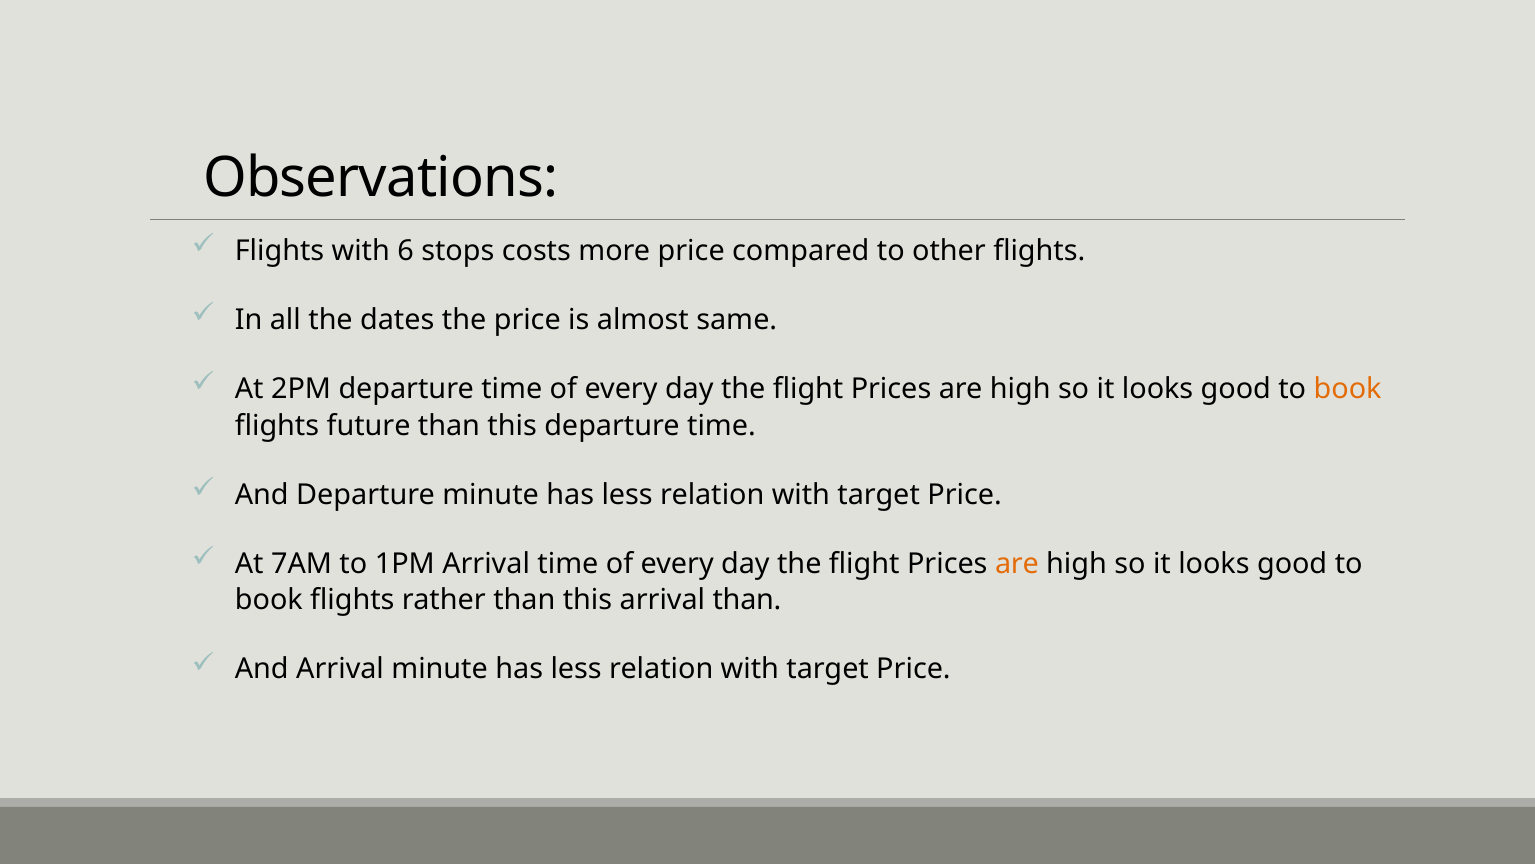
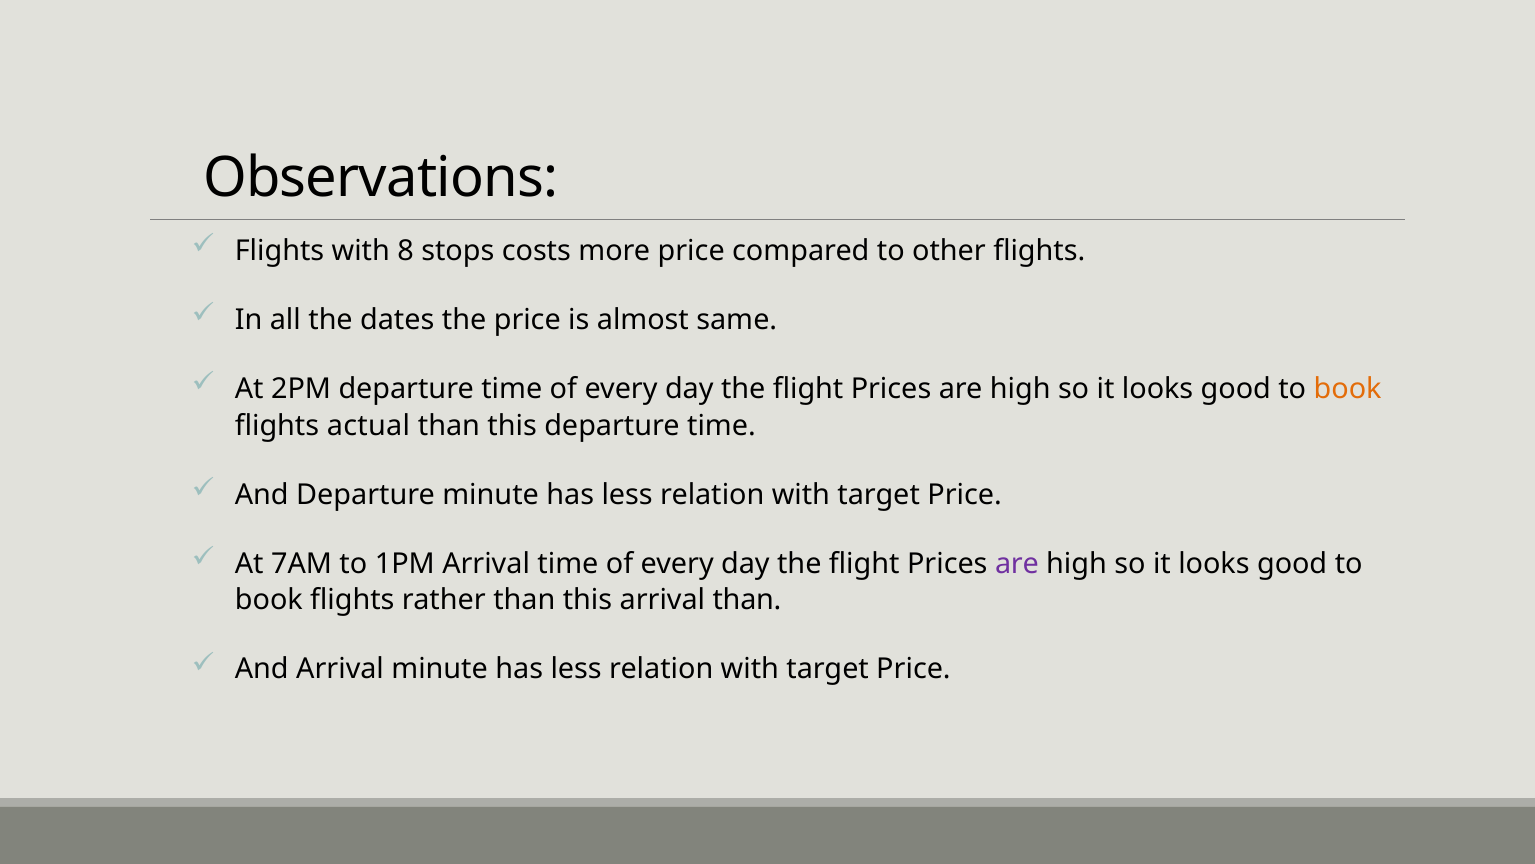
6: 6 -> 8
future: future -> actual
are at (1017, 563) colour: orange -> purple
